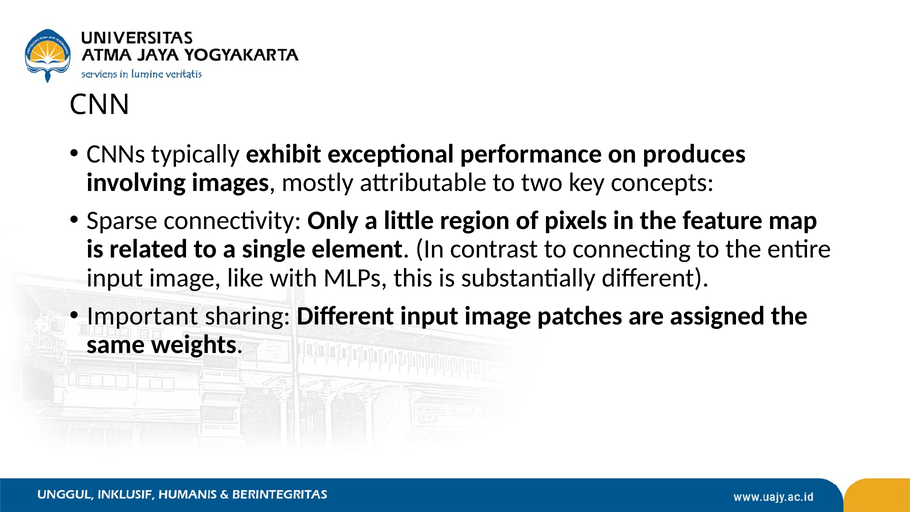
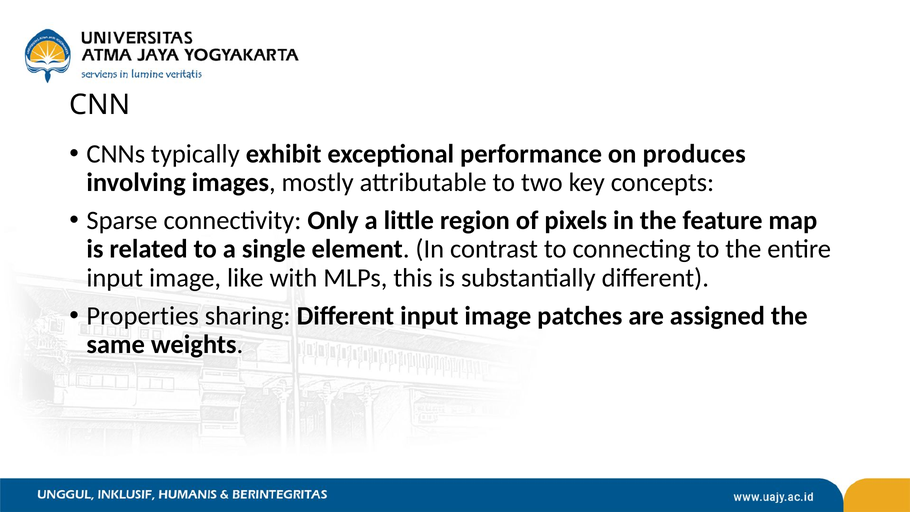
Important: Important -> Properties
